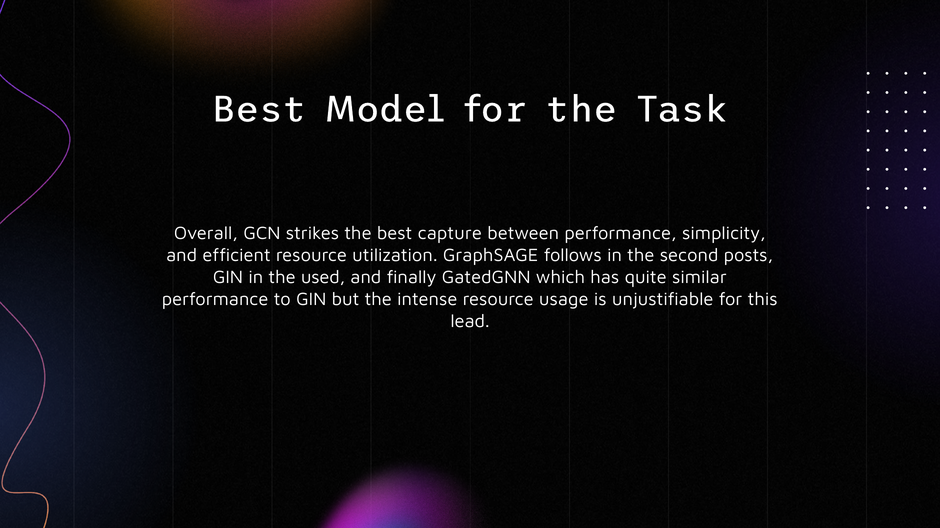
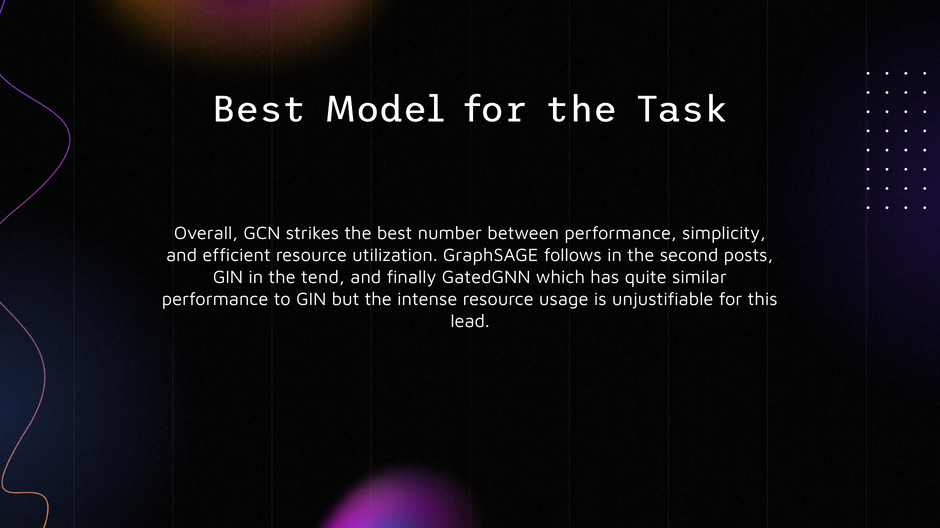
capture: capture -> number
used: used -> tend
